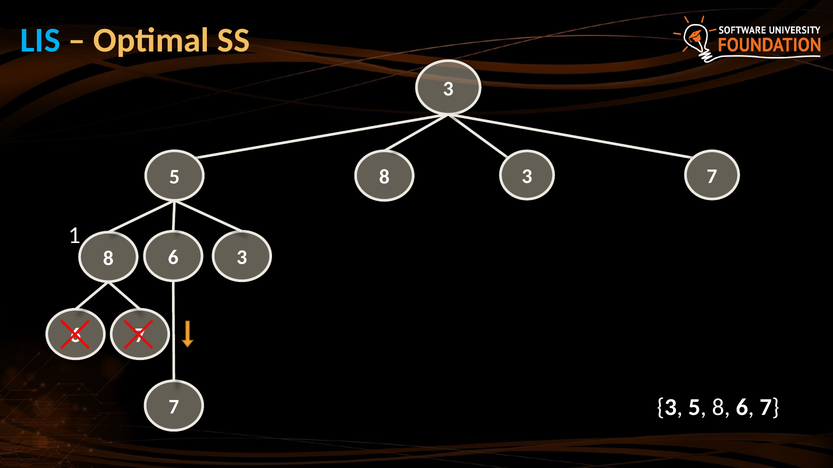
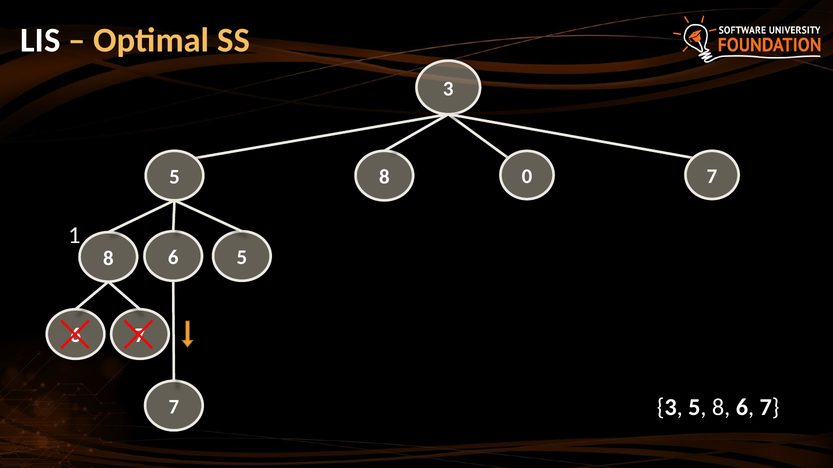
LIS colour: light blue -> white
5 3: 3 -> 0
8 3: 3 -> 5
